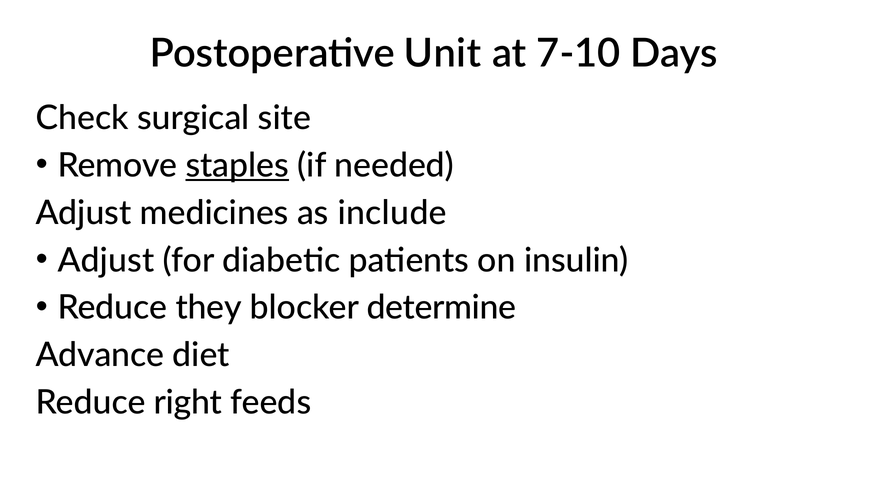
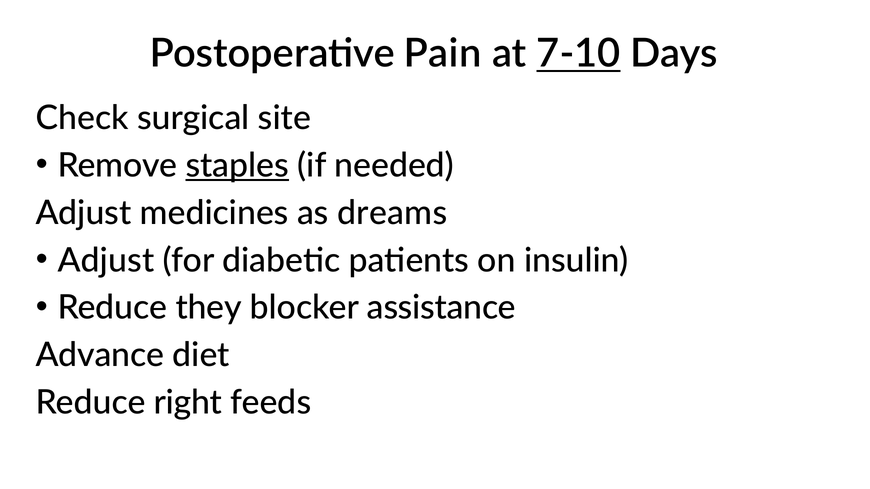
Unit: Unit -> Pain
7-10 underline: none -> present
include: include -> dreams
determine: determine -> assistance
